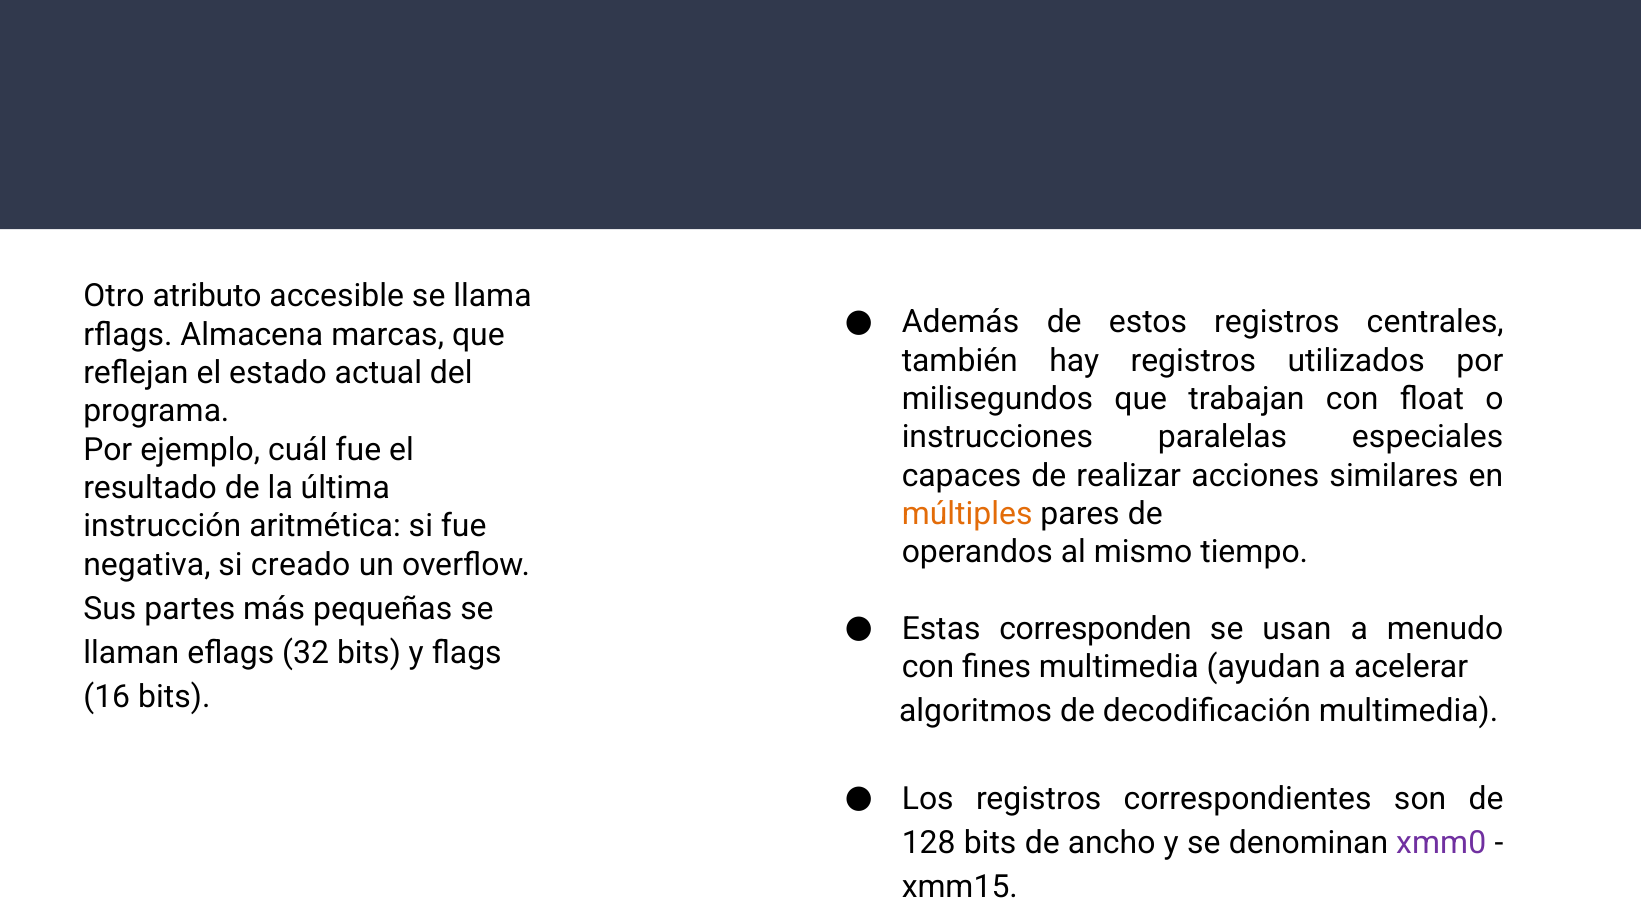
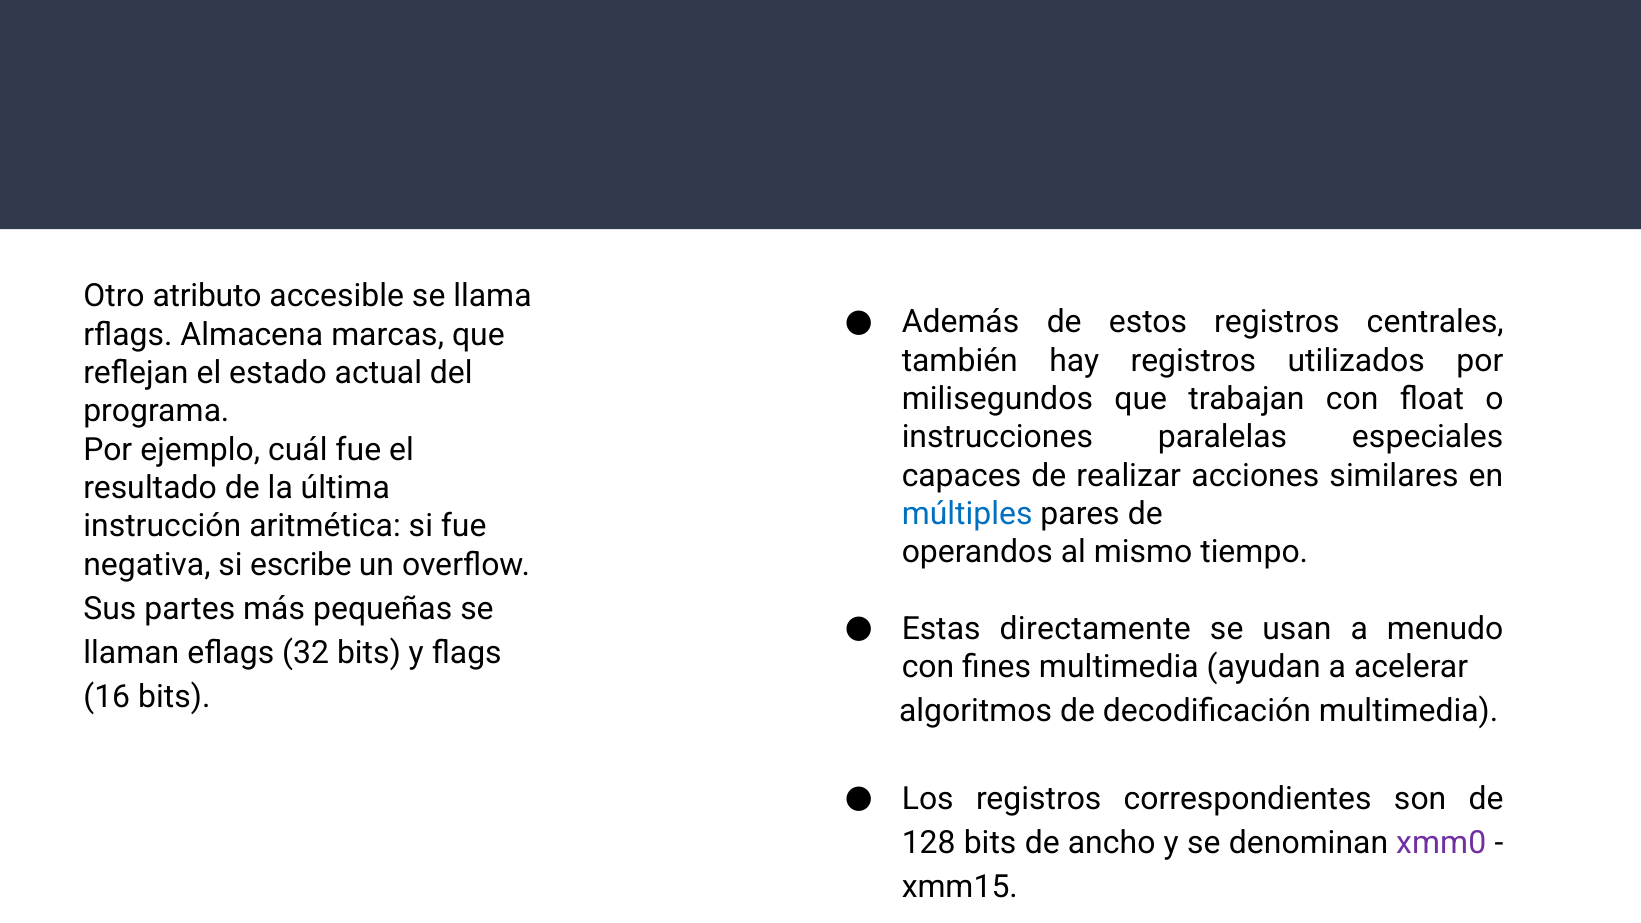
múltiples colour: orange -> blue
creado: creado -> escribe
corresponden: corresponden -> directamente
